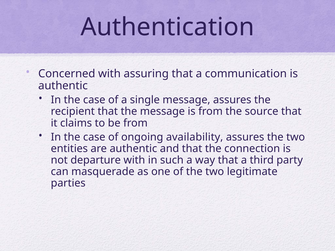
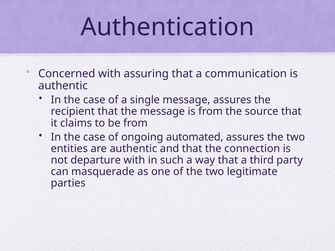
availability: availability -> automated
